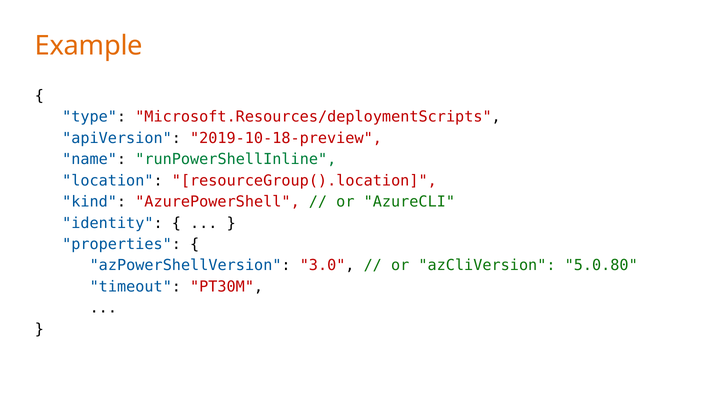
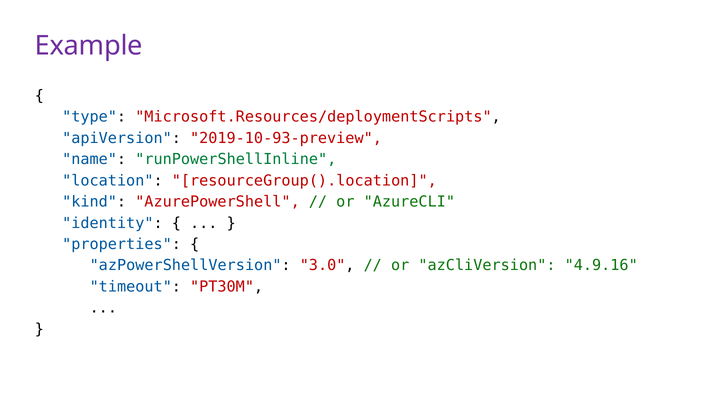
Example colour: orange -> purple
2019-10-18-preview: 2019-10-18-preview -> 2019-10-93-preview
5.0.80: 5.0.80 -> 4.9.16
